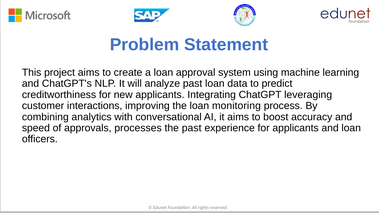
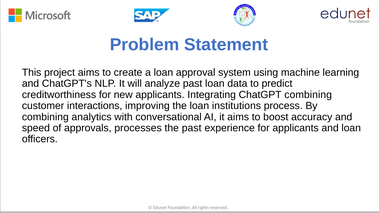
ChatGPT leveraging: leveraging -> combining
monitoring: monitoring -> institutions
